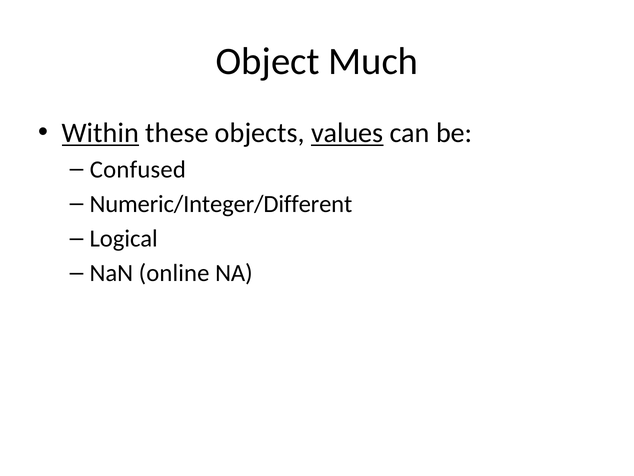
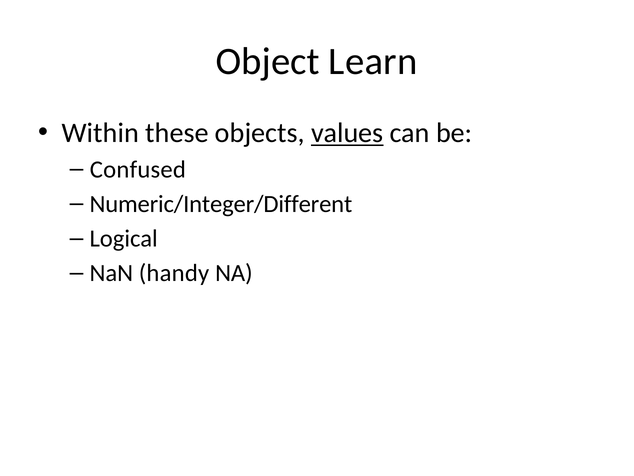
Much: Much -> Learn
Within underline: present -> none
online: online -> handy
